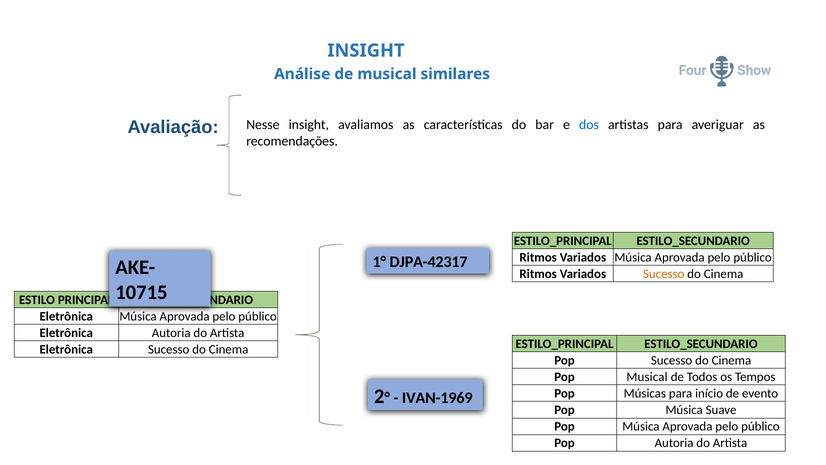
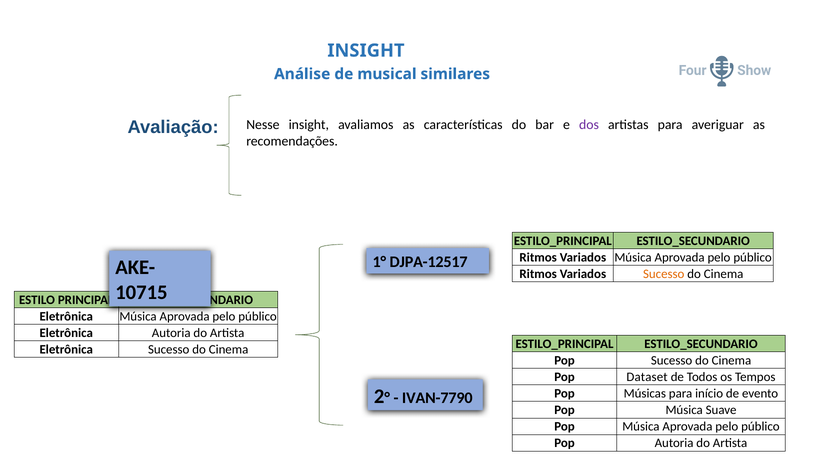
dos colour: blue -> purple
DJPA-42317: DJPA-42317 -> DJPA-12517
Pop Musical: Musical -> Dataset
IVAN-1969: IVAN-1969 -> IVAN-7790
